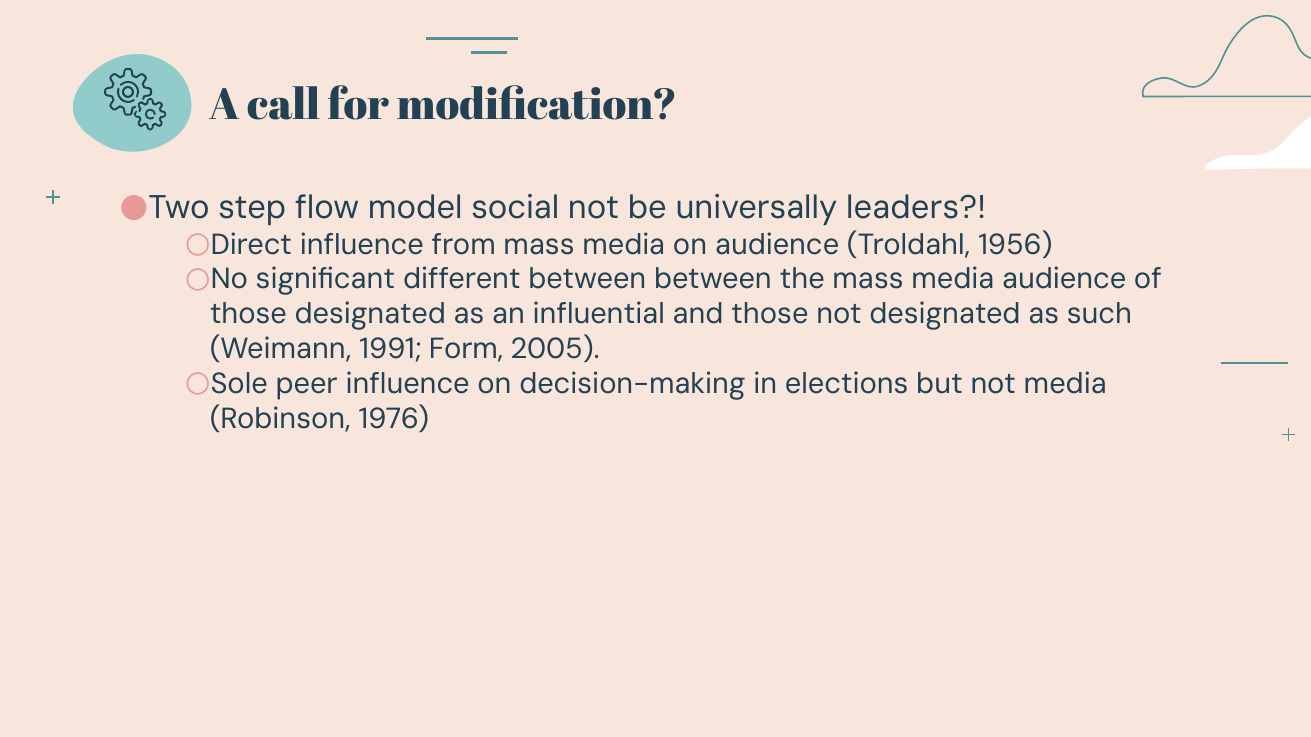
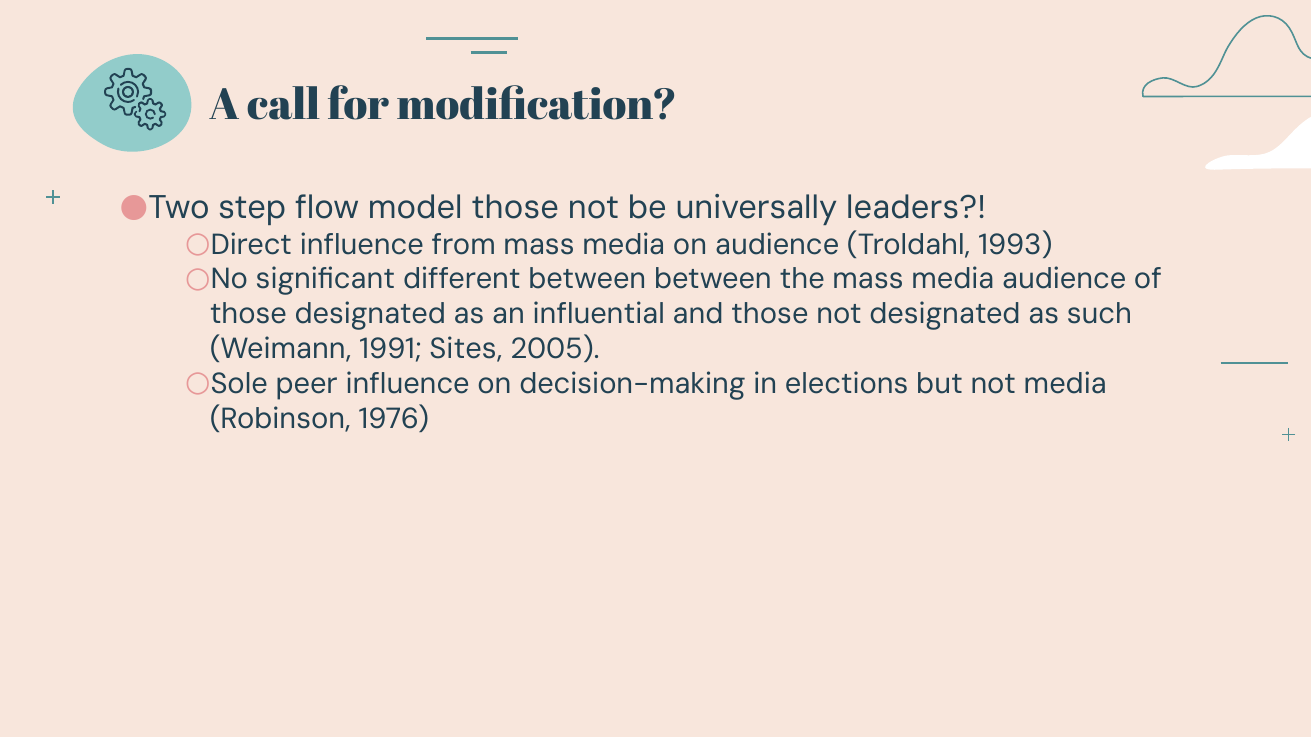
model social: social -> those
1956: 1956 -> 1993
Form: Form -> Sites
